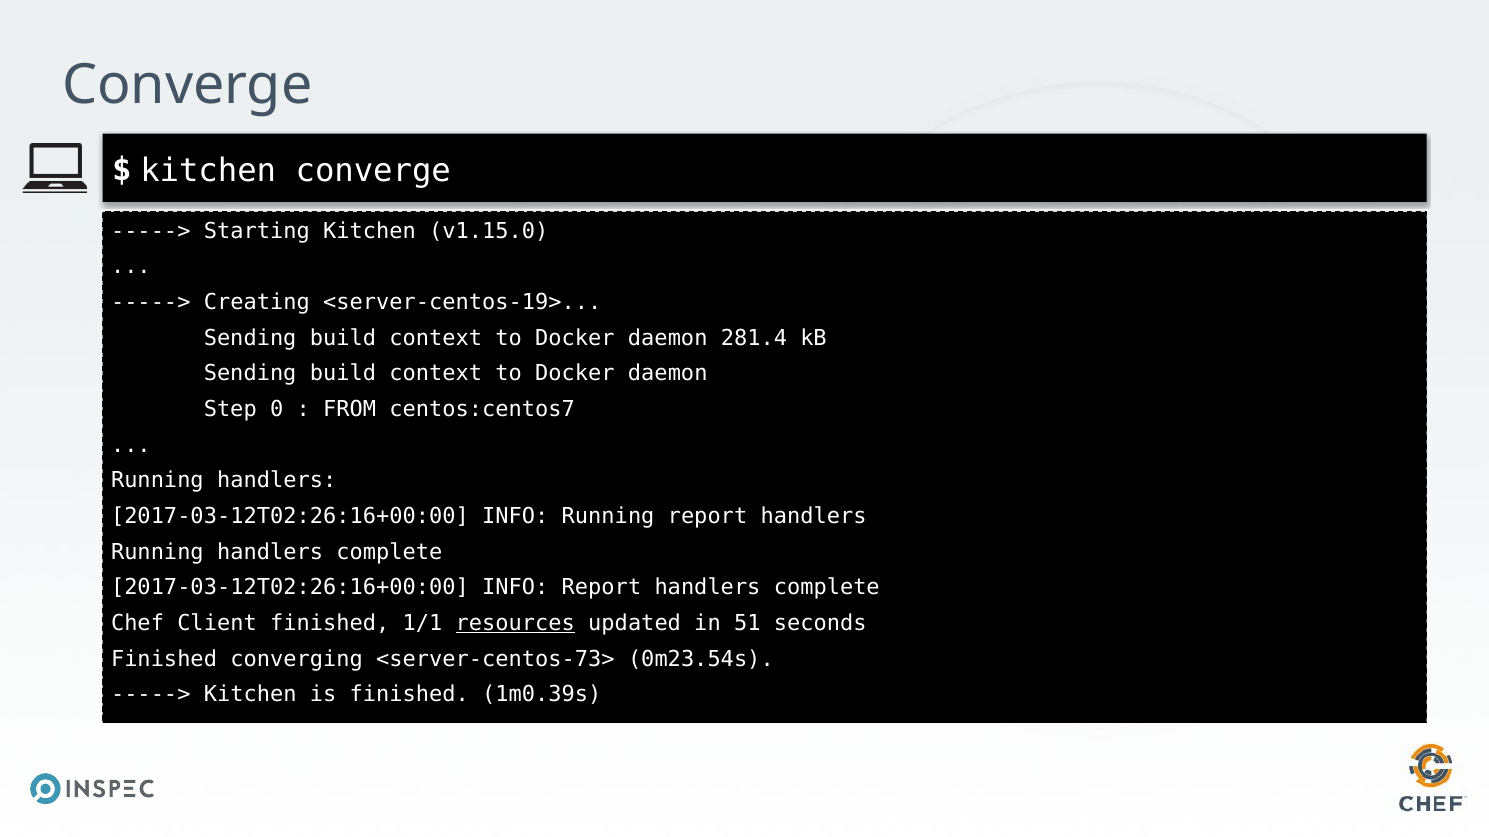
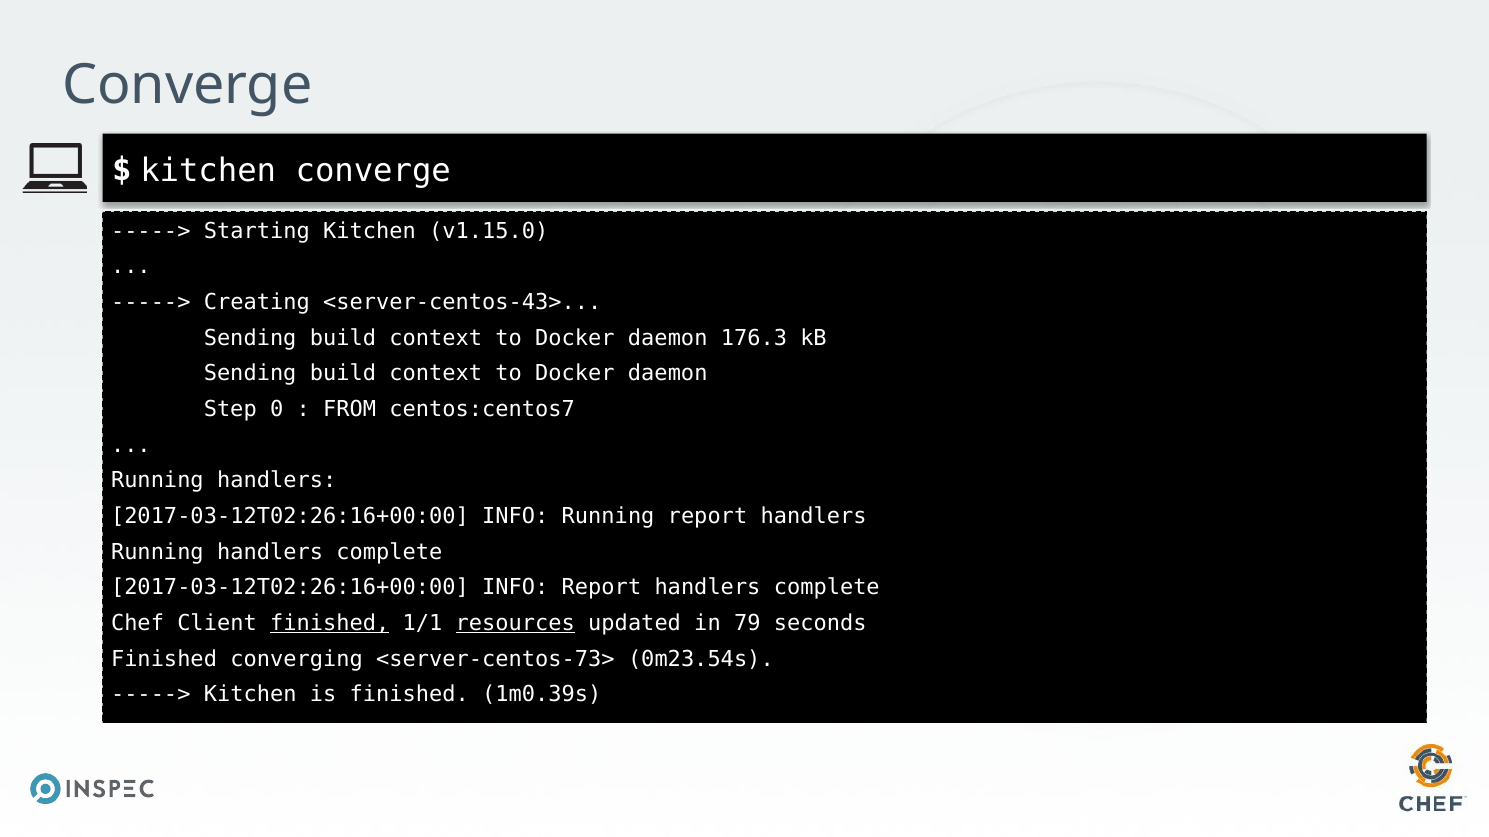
<server-centos-19>: <server-centos-19> -> <server-centos-43>
281.4: 281.4 -> 176.3
finished at (330, 624) underline: none -> present
51: 51 -> 79
